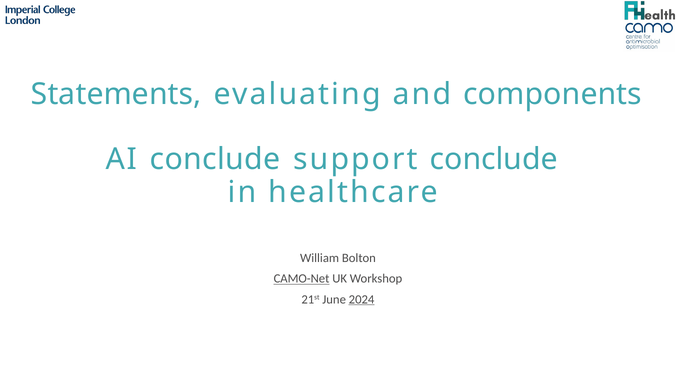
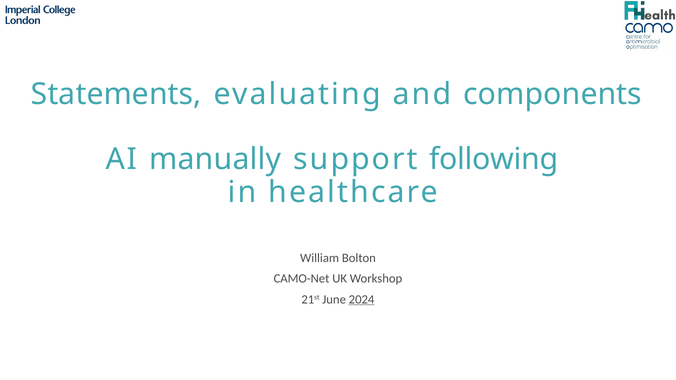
AI conclude: conclude -> manually
support conclude: conclude -> following
CAMO-Net underline: present -> none
